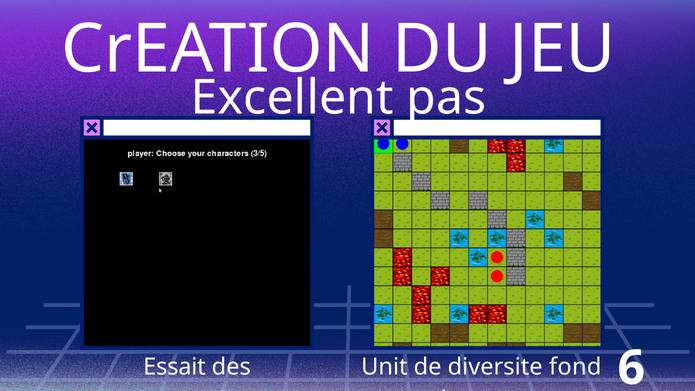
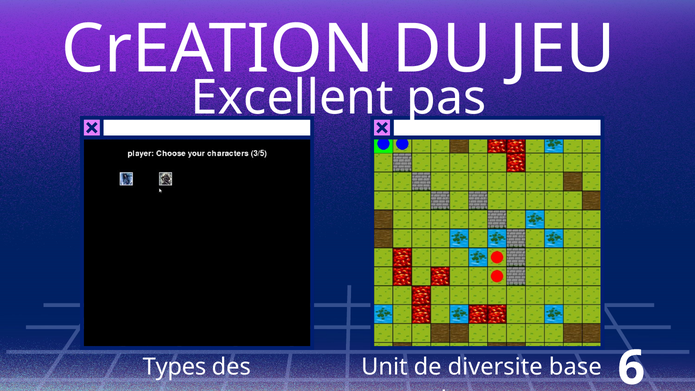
Essait: Essait -> Types
fond: fond -> base
